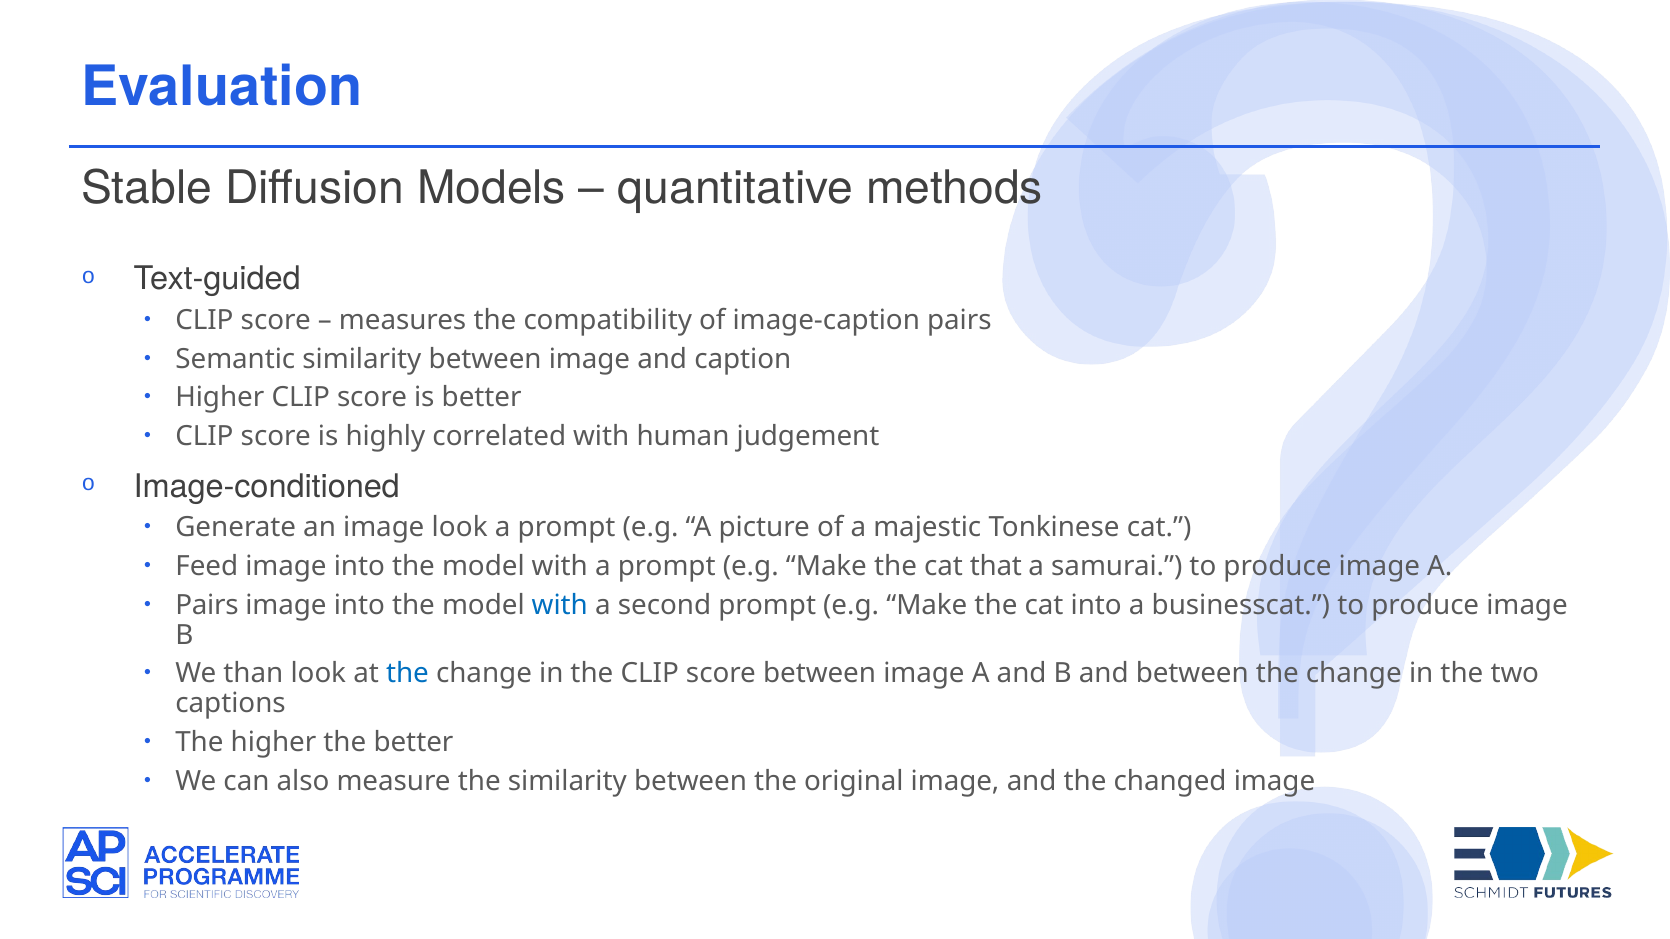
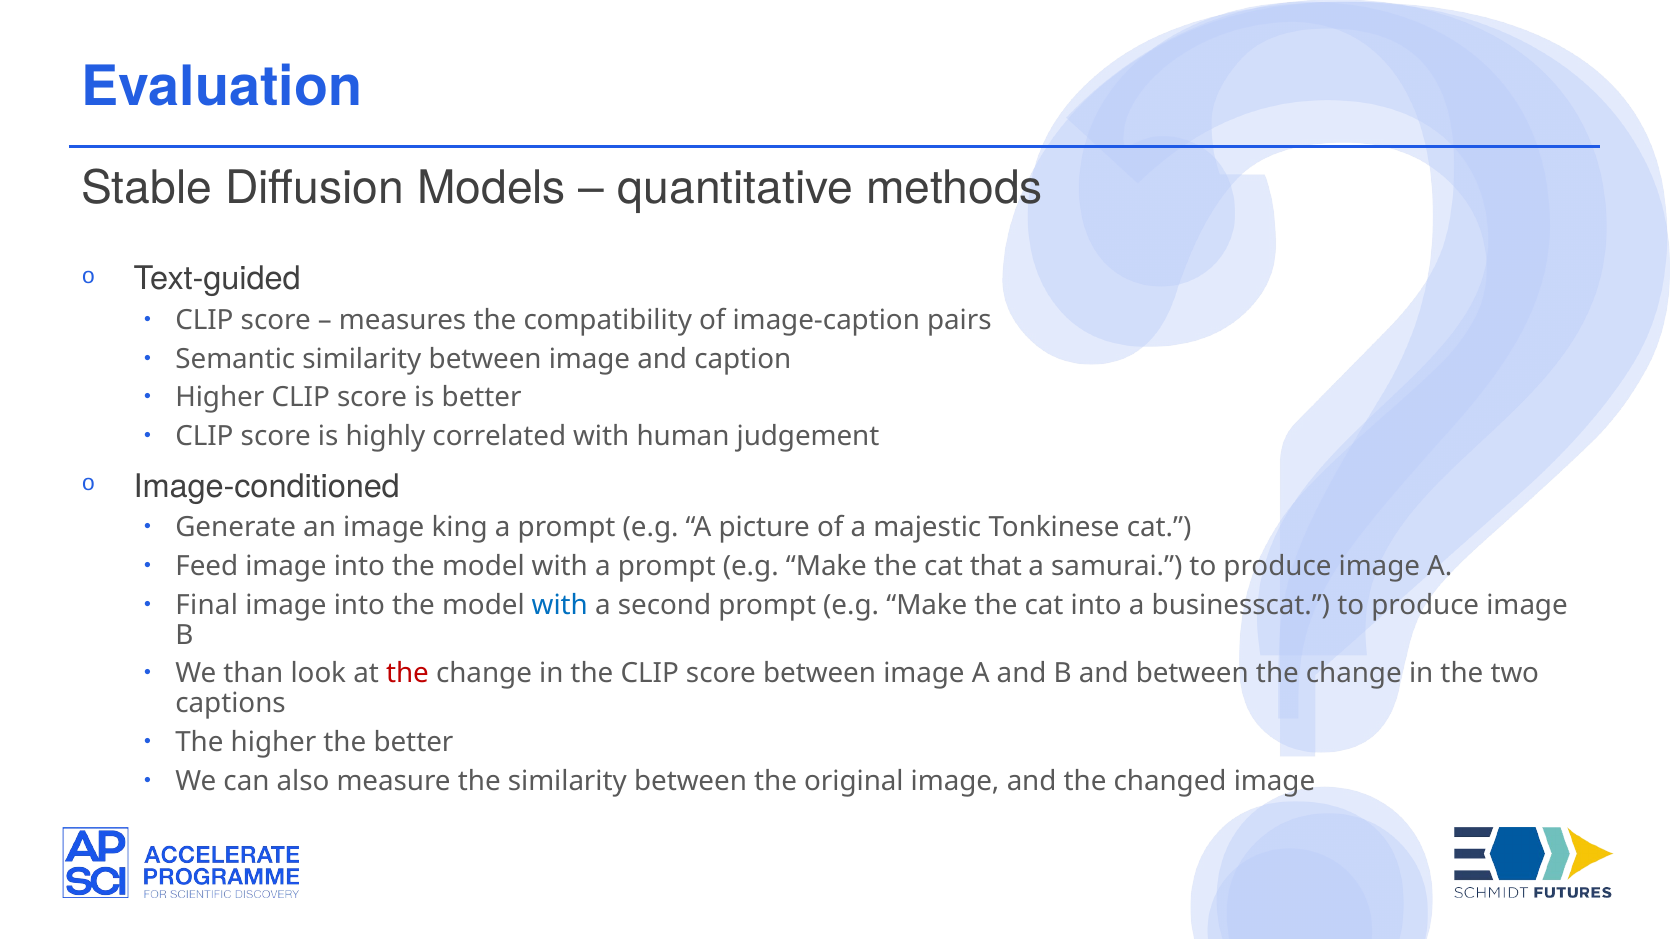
image look: look -> king
Pairs at (207, 605): Pairs -> Final
the at (407, 674) colour: blue -> red
